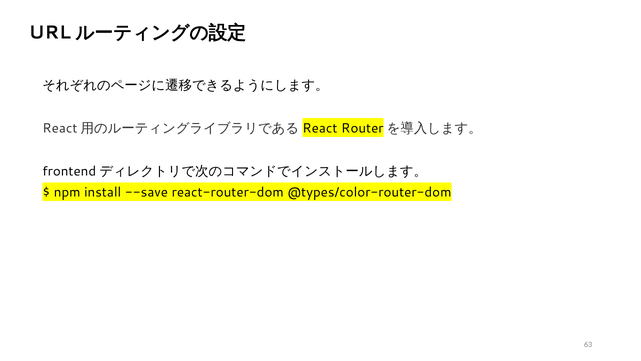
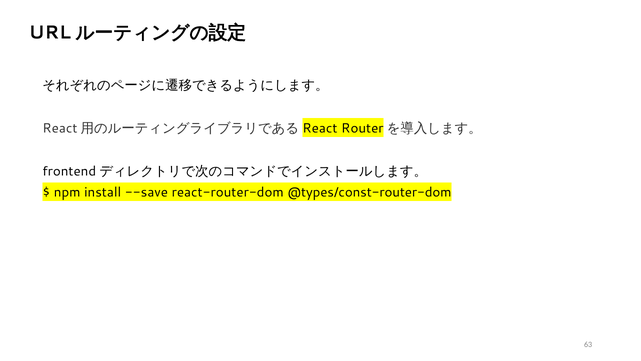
@types/color-router-dom: @types/color-router-dom -> @types/const-router-dom
